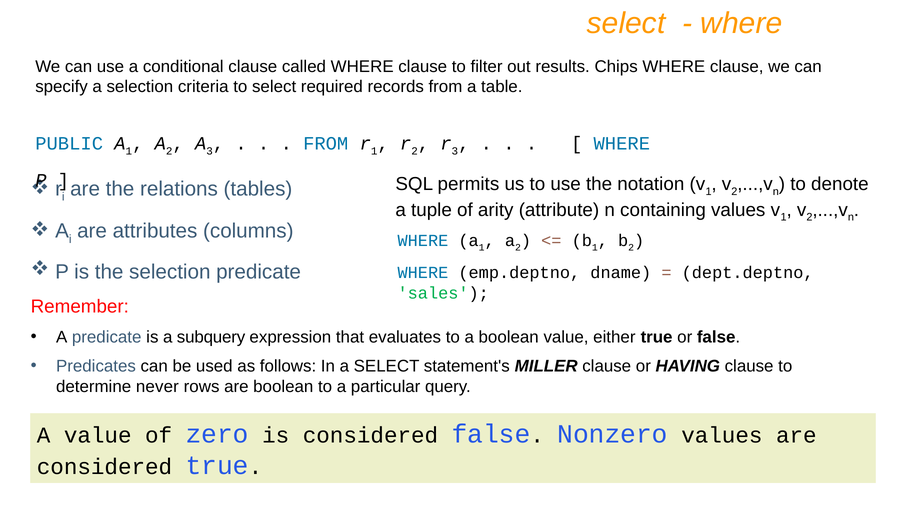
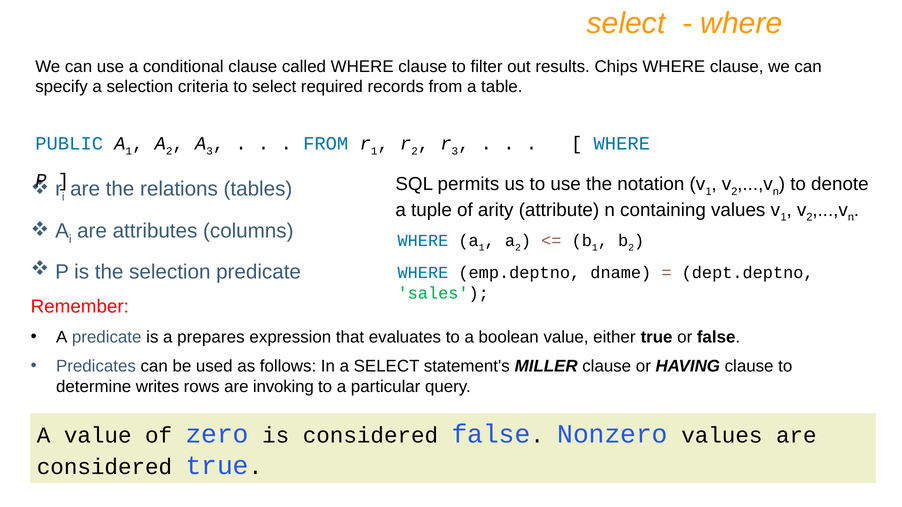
subquery: subquery -> prepares
never: never -> writes
are boolean: boolean -> invoking
